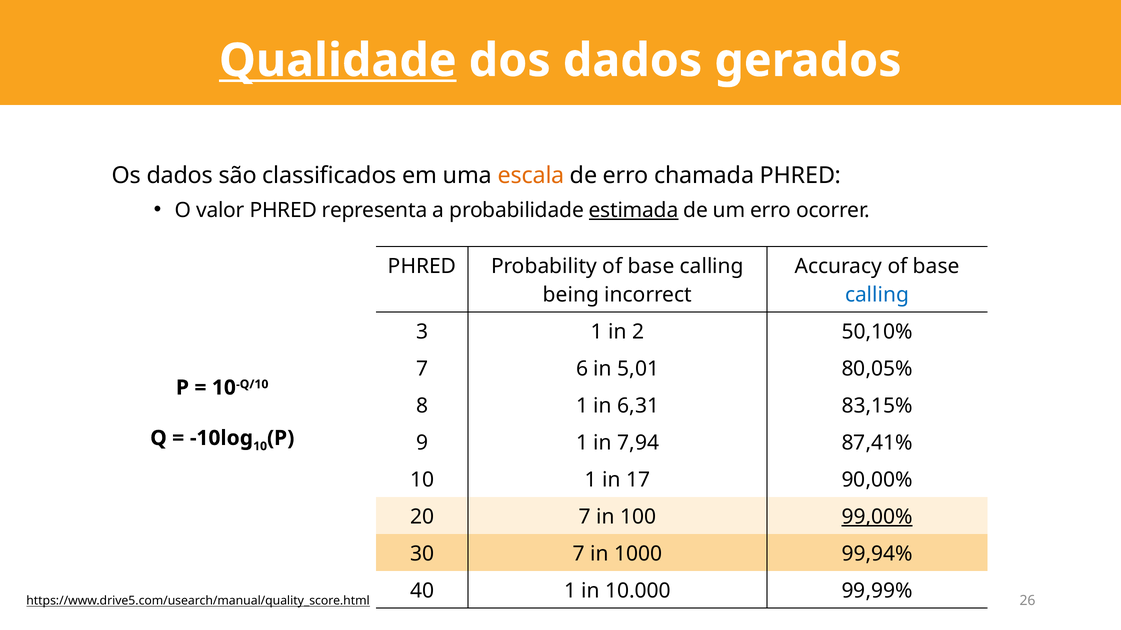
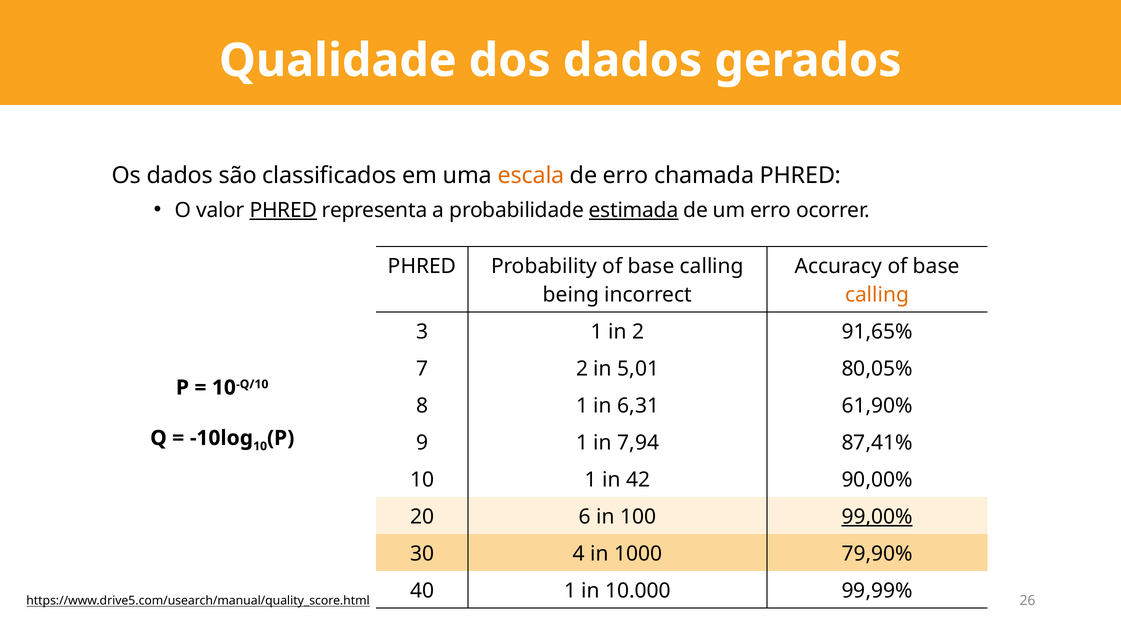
Qualidade underline: present -> none
PHRED at (283, 210) underline: none -> present
calling at (877, 295) colour: blue -> orange
50,10%: 50,10% -> 91,65%
7 6: 6 -> 2
83,15%: 83,15% -> 61,90%
17: 17 -> 42
20 7: 7 -> 6
30 7: 7 -> 4
99,94%: 99,94% -> 79,90%
